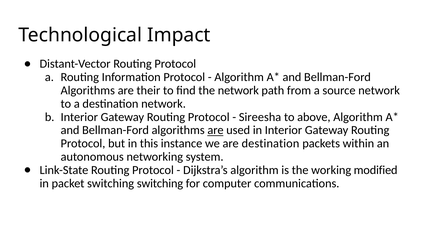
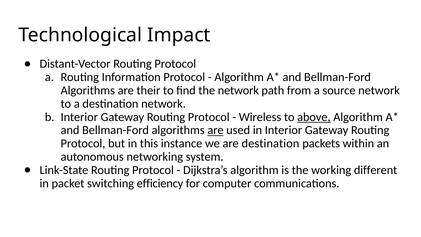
Sireesha: Sireesha -> Wireless
above underline: none -> present
modified: modified -> different
switching switching: switching -> efficiency
